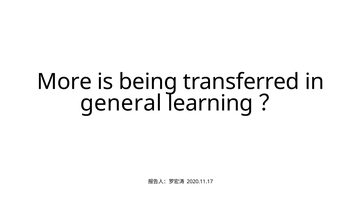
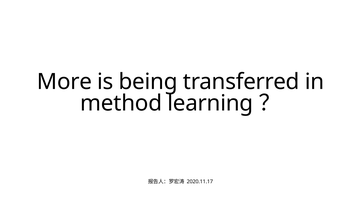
general: general -> method
